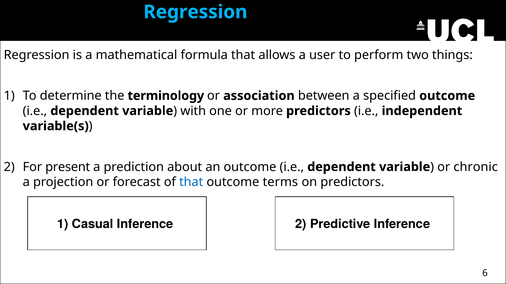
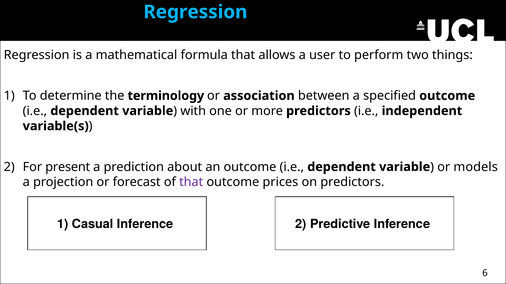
chronic: chronic -> models
that at (191, 182) colour: blue -> purple
terms: terms -> prices
